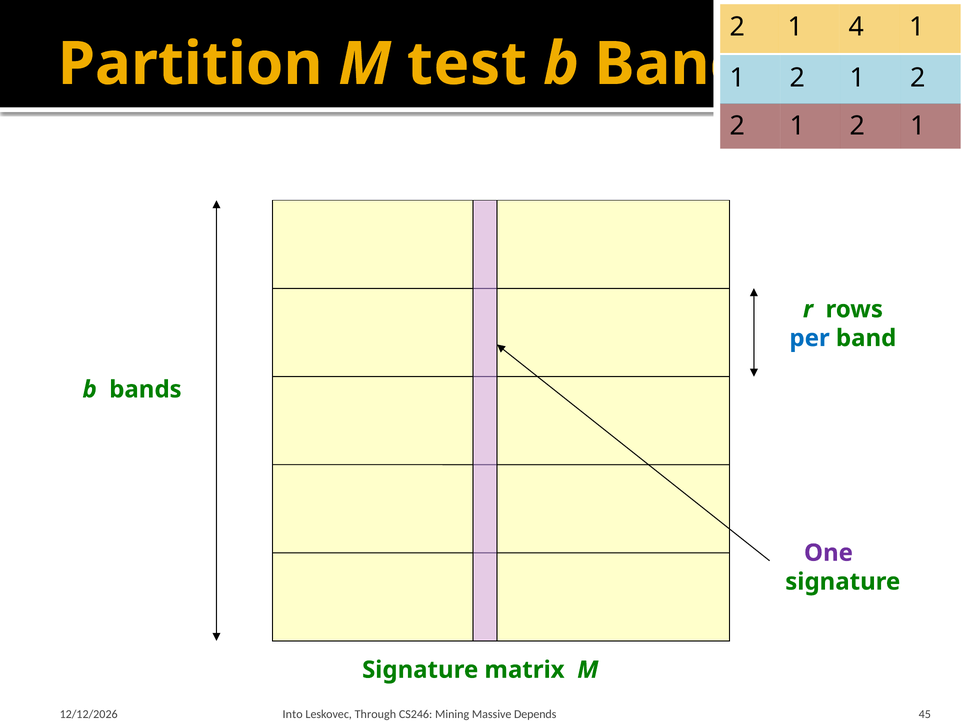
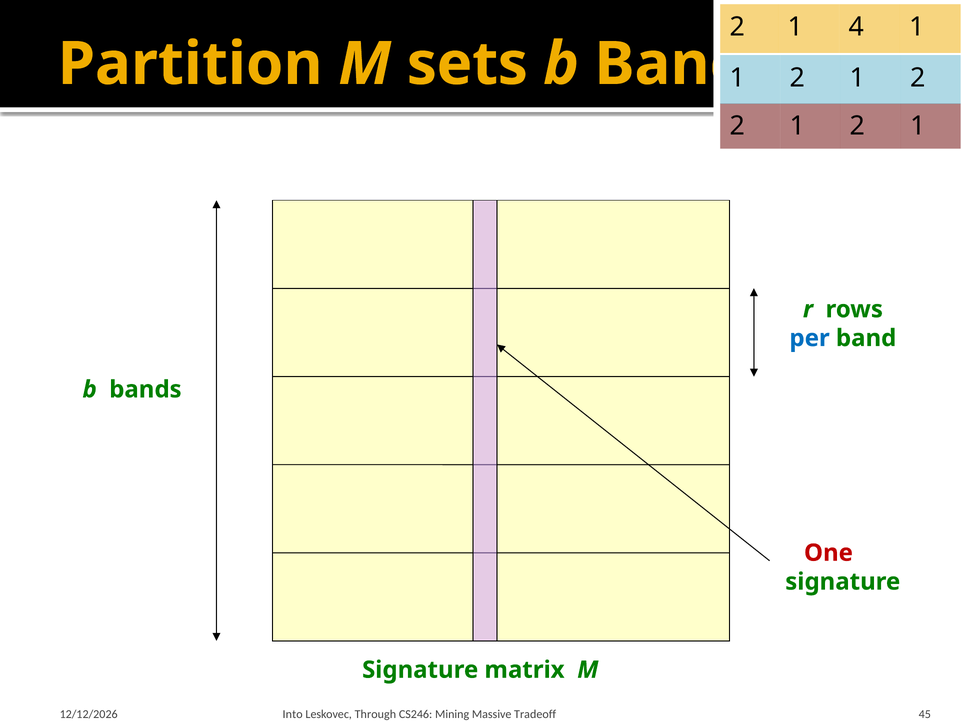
test: test -> sets
One colour: purple -> red
Depends: Depends -> Tradeoff
